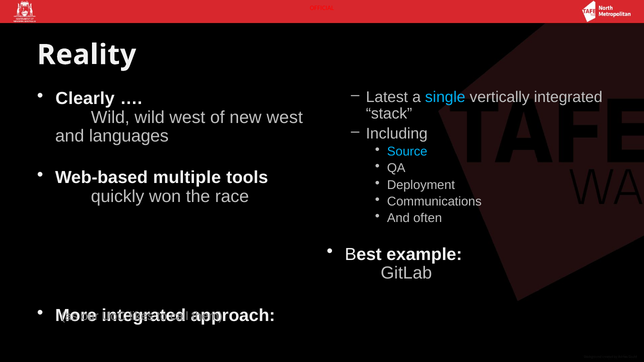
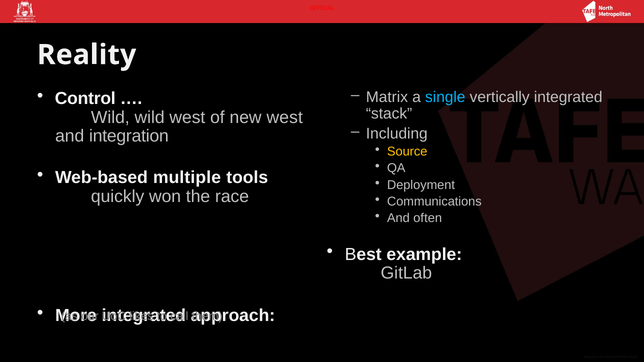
Clearly: Clearly -> Control
Latest: Latest -> Matrix
languages: languages -> integration
Source colour: light blue -> yellow
